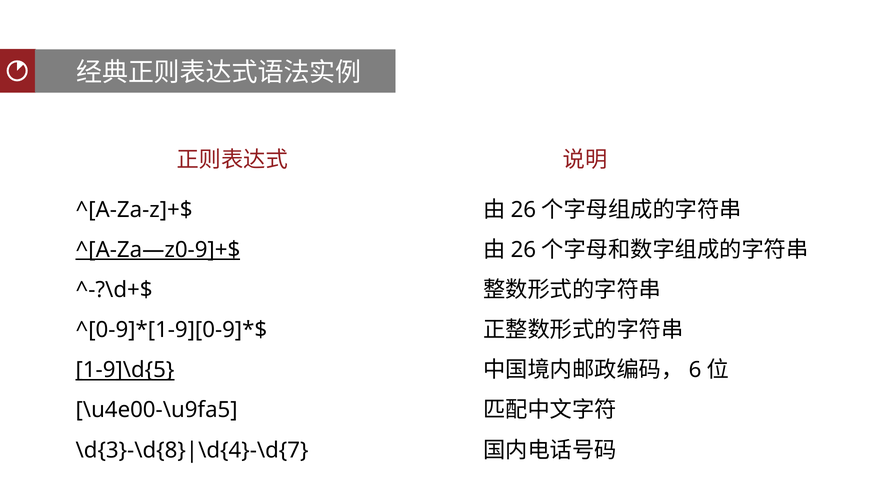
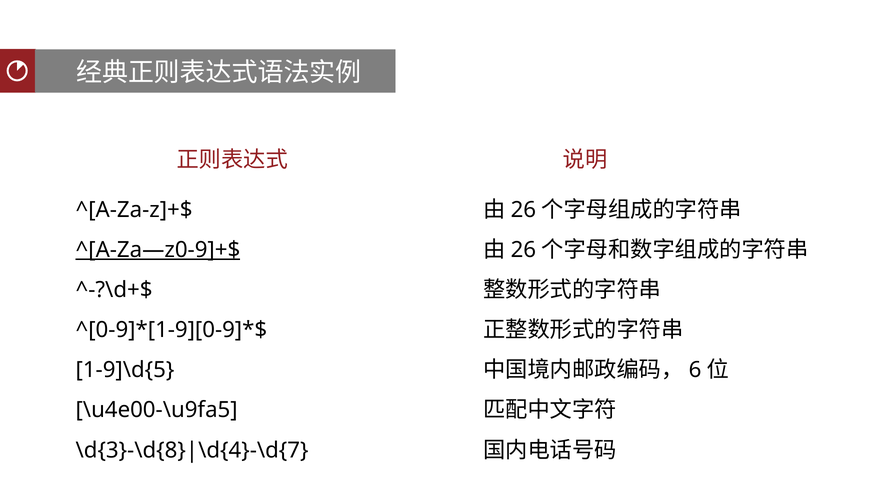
1-9]\d{5 underline: present -> none
